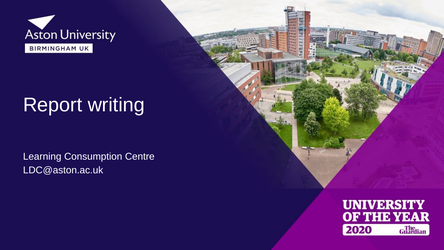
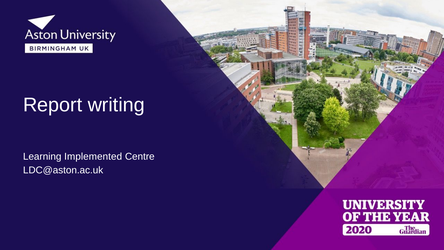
Consumption: Consumption -> Implemented
